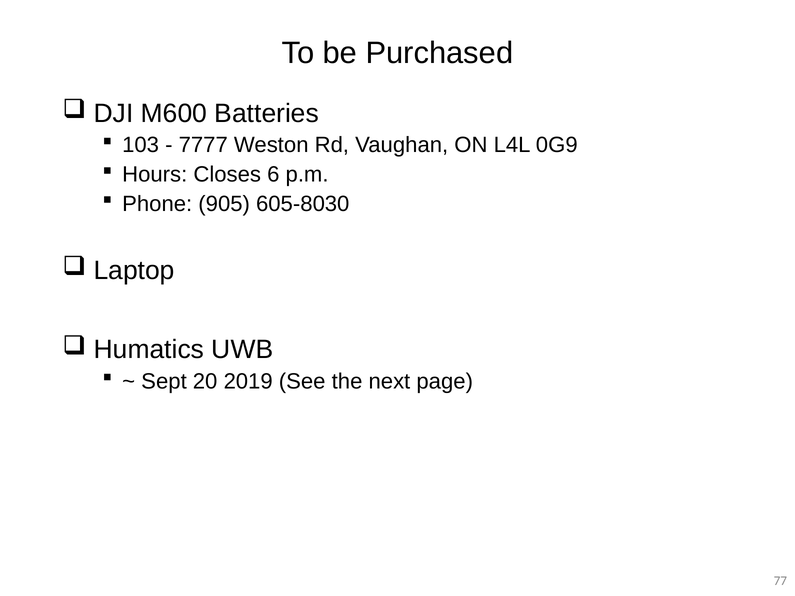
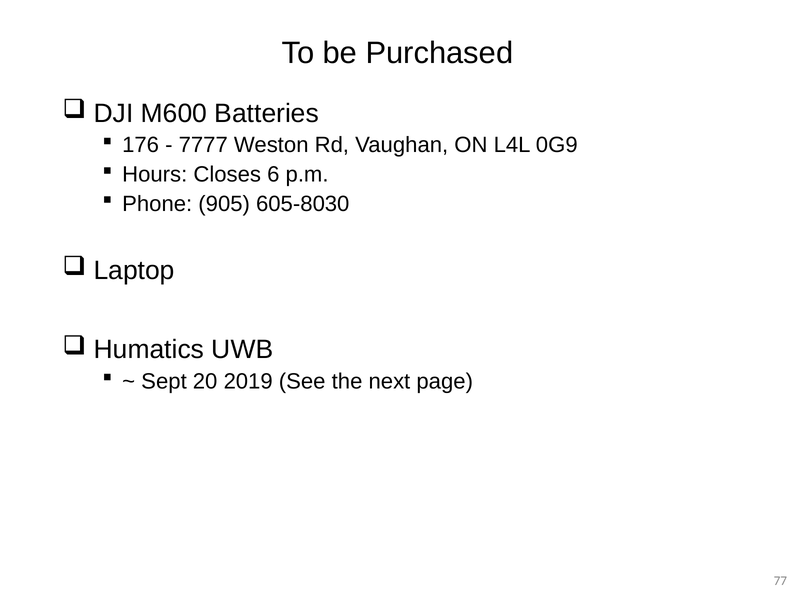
103: 103 -> 176
